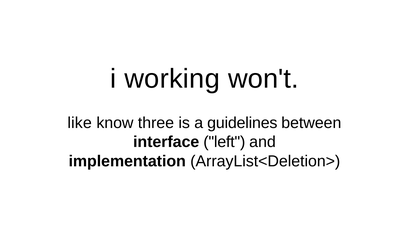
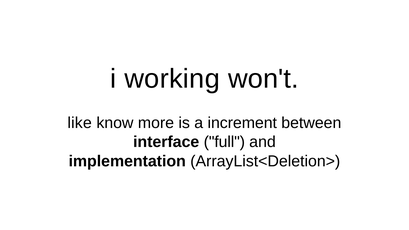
three: three -> more
guidelines: guidelines -> increment
left: left -> full
